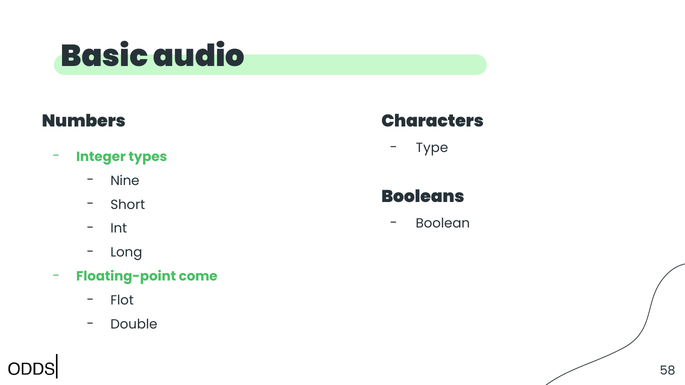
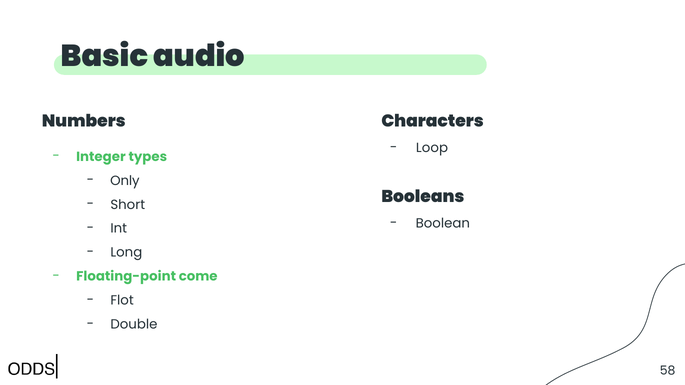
Type: Type -> Loop
Nine: Nine -> Only
